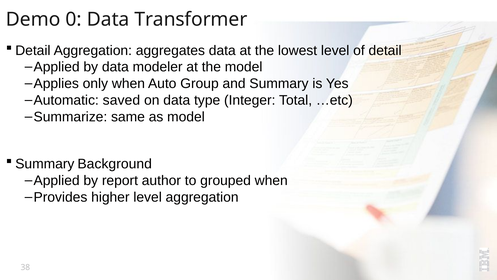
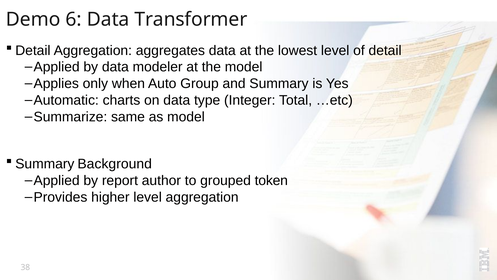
0: 0 -> 6
saved: saved -> charts
grouped when: when -> token
